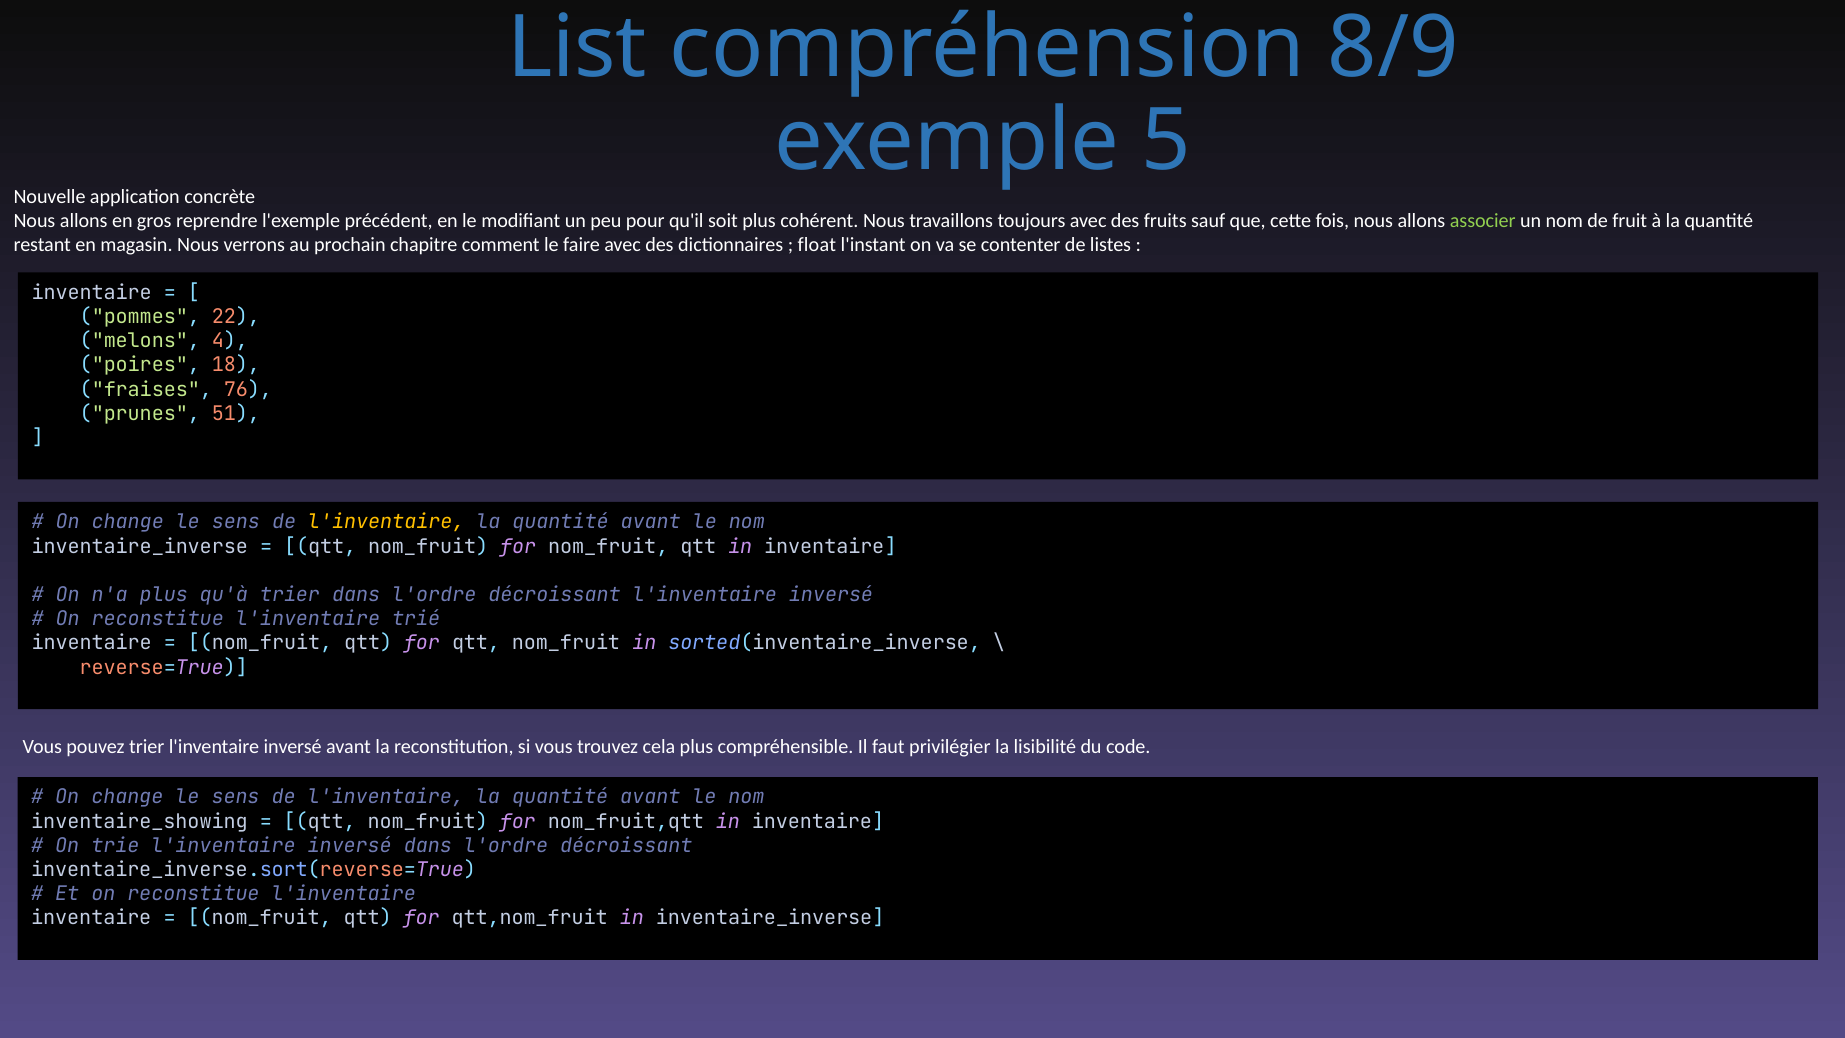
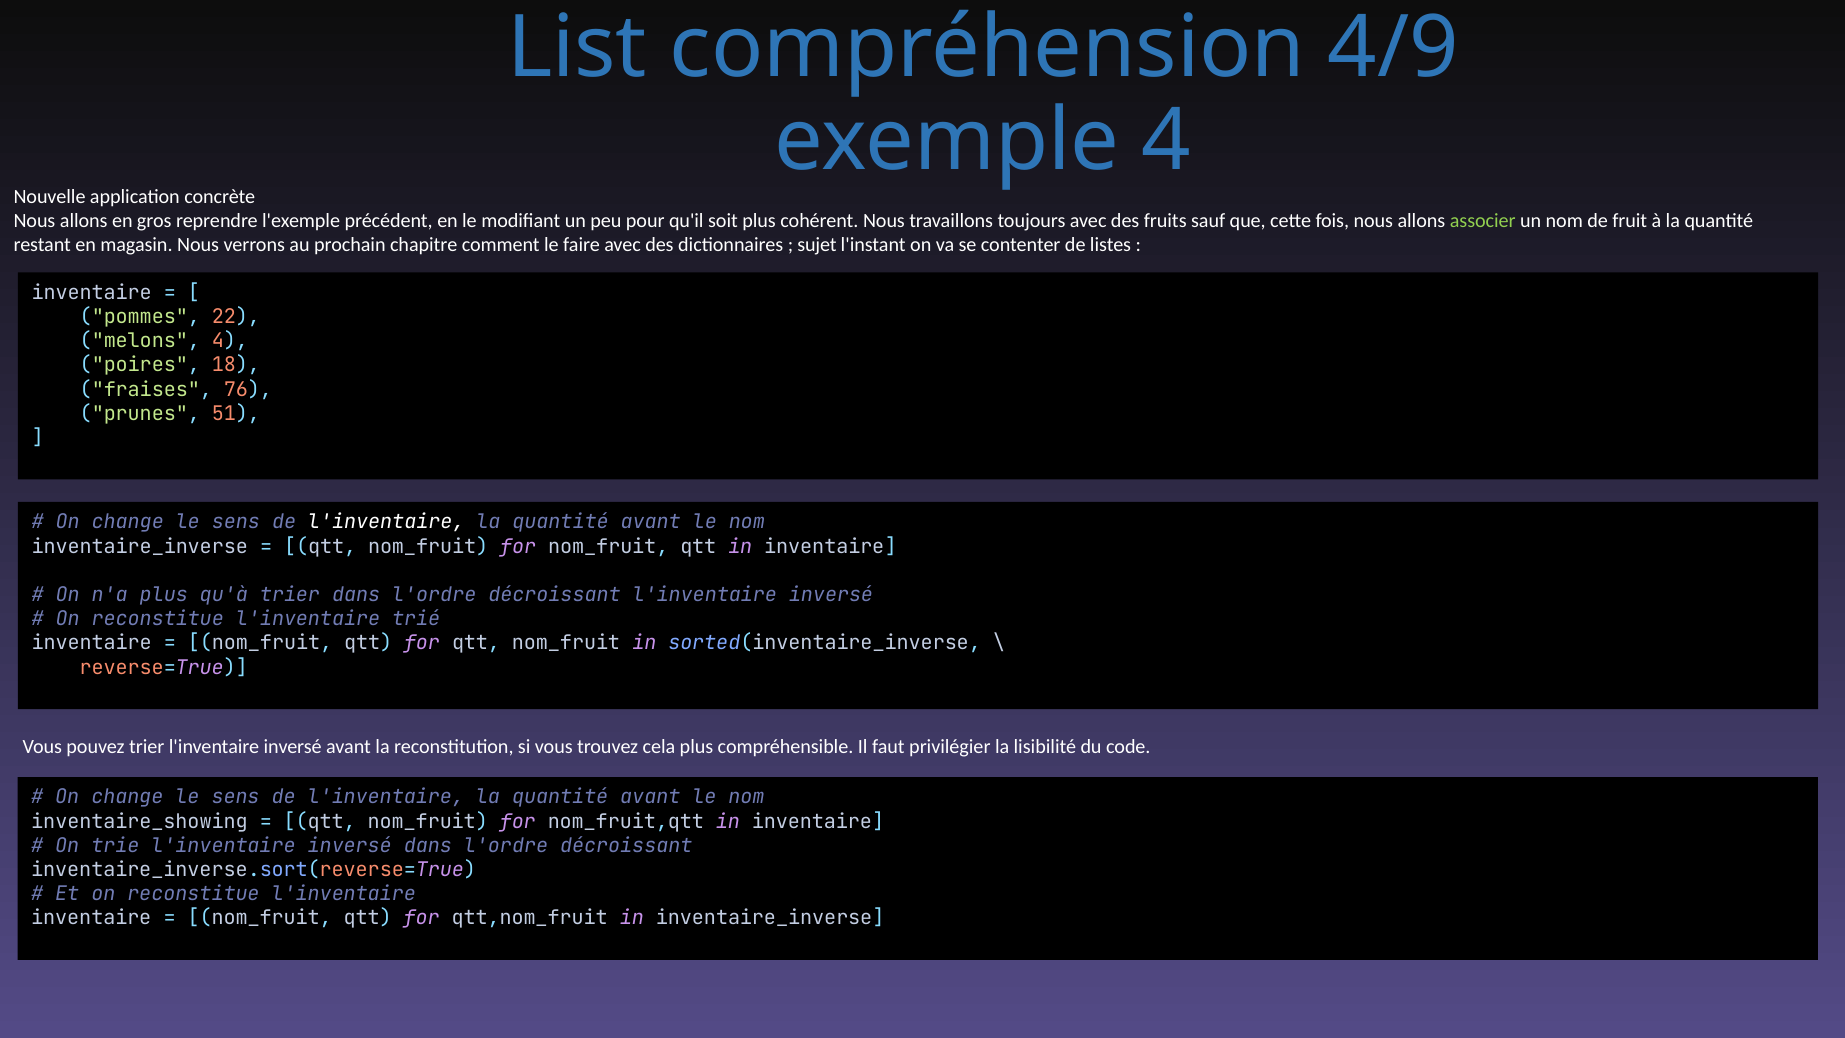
8/9: 8/9 -> 4/9
exemple 5: 5 -> 4
float: float -> sujet
l'inventaire at (386, 522) colour: yellow -> white
